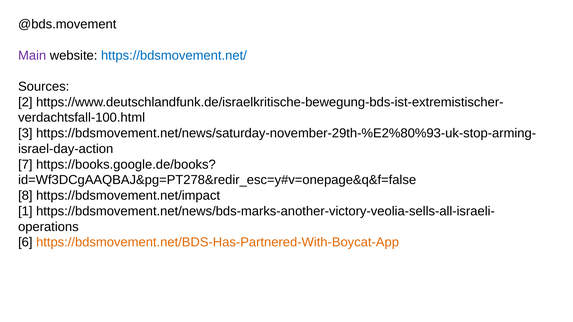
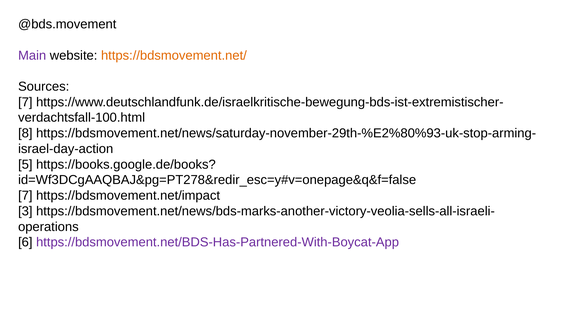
https://bdsmovement.net/ colour: blue -> orange
2 at (25, 102): 2 -> 7
3: 3 -> 8
7: 7 -> 5
8 at (25, 196): 8 -> 7
1: 1 -> 3
https://bdsmovement.net/BDS-Has-Partnered-With-Boycat-App colour: orange -> purple
